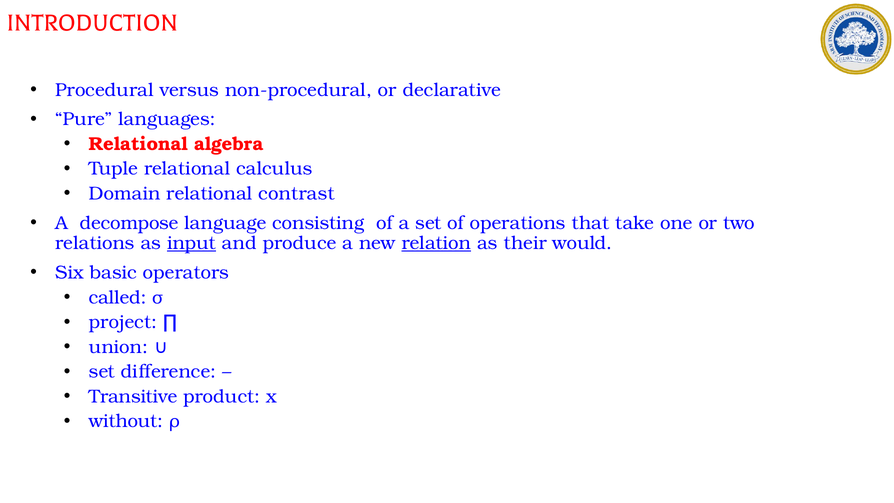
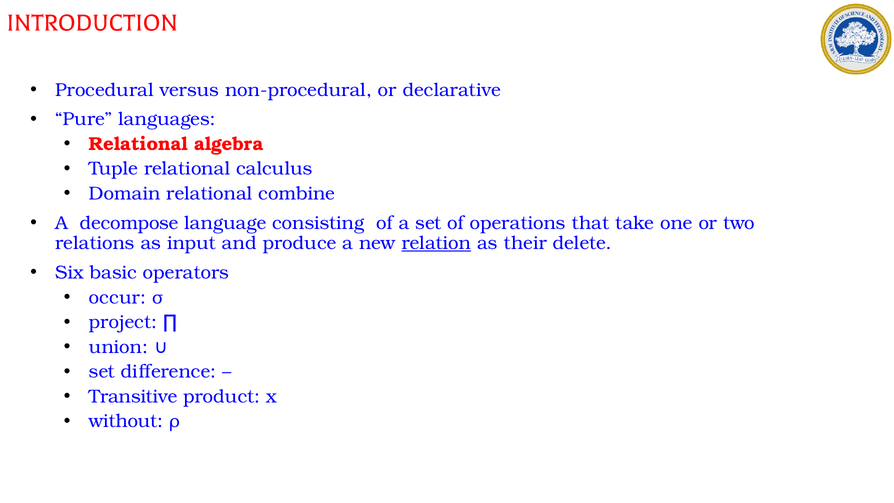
contrast: contrast -> combine
input underline: present -> none
would: would -> delete
called: called -> occur
